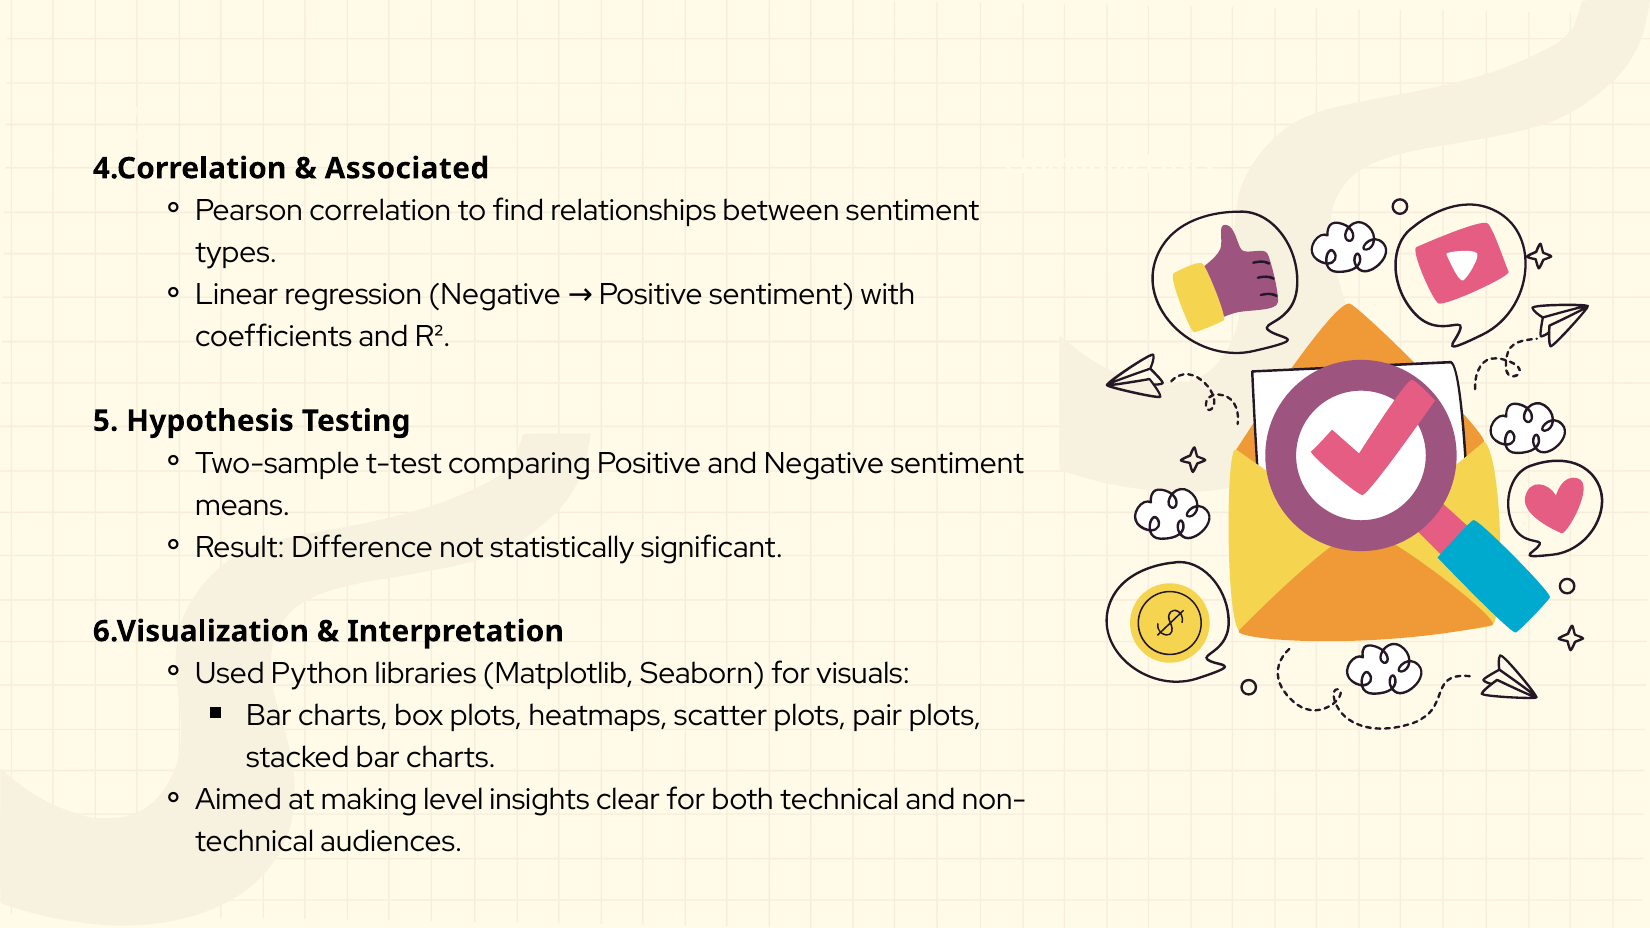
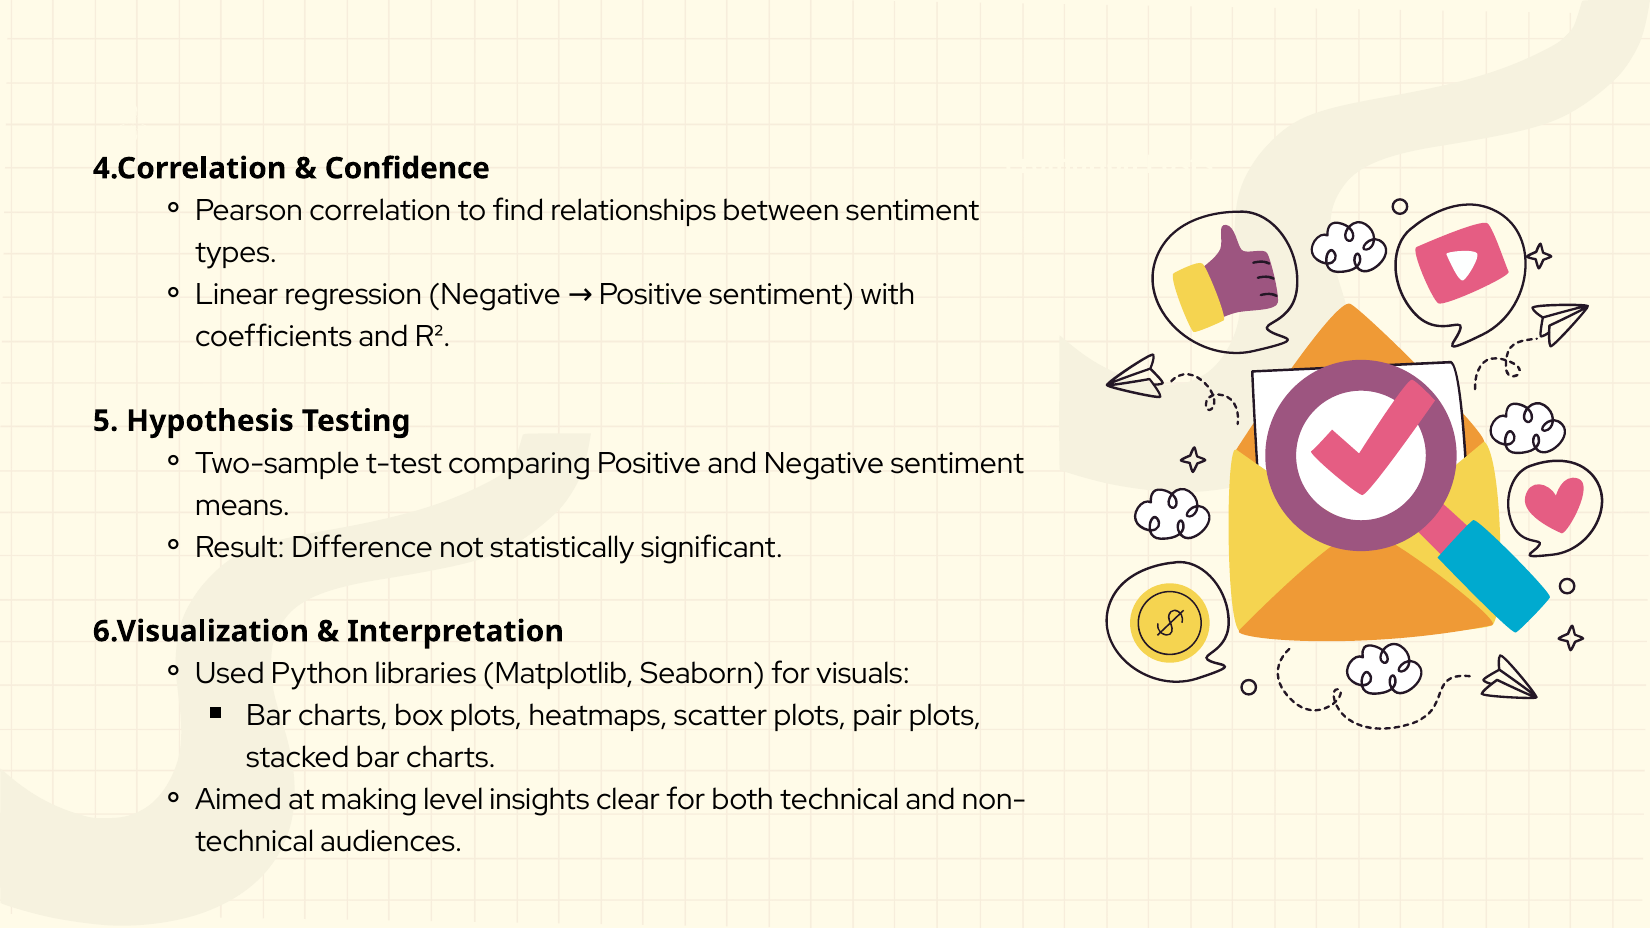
Associated: Associated -> Confidence
